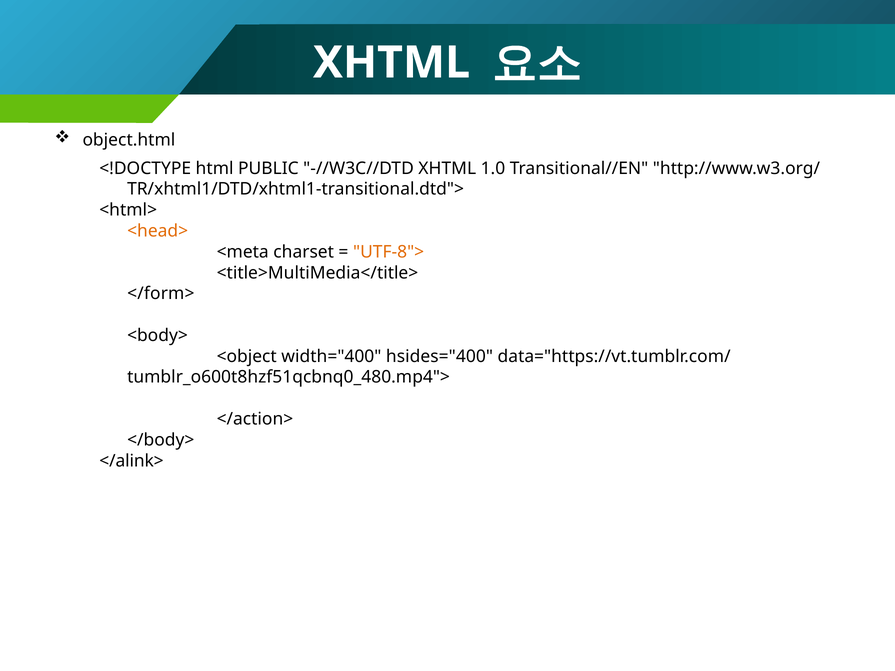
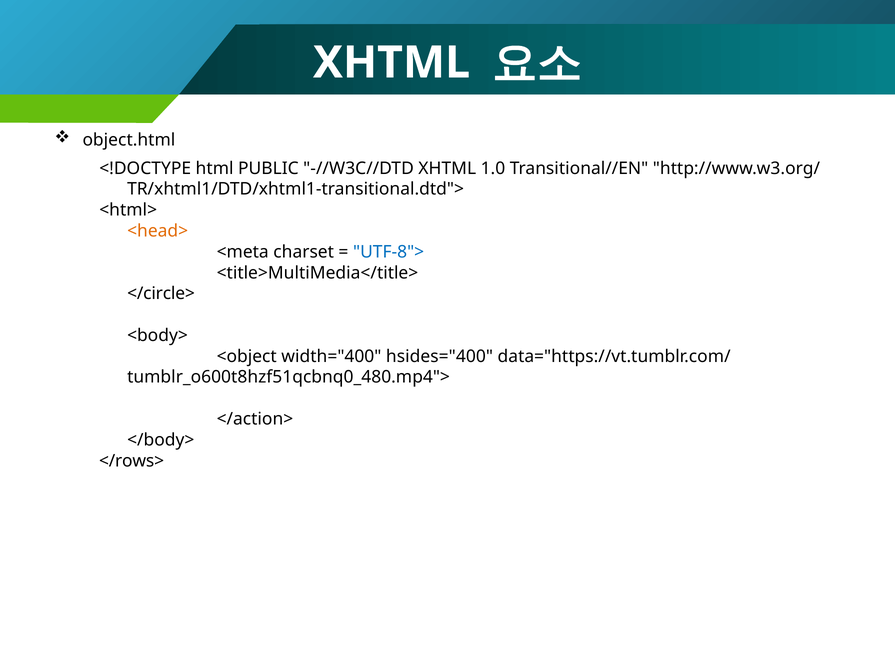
UTF-8"> colour: orange -> blue
</form>: </form> -> </circle>
</alink>: </alink> -> </rows>
